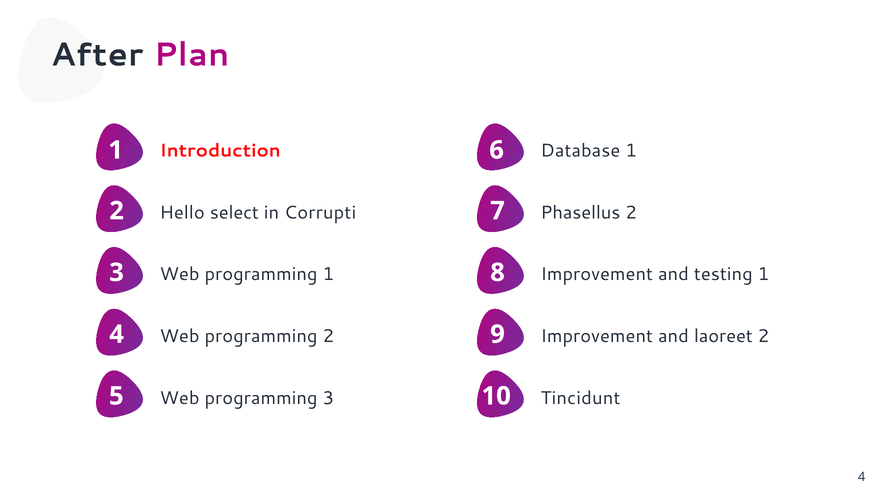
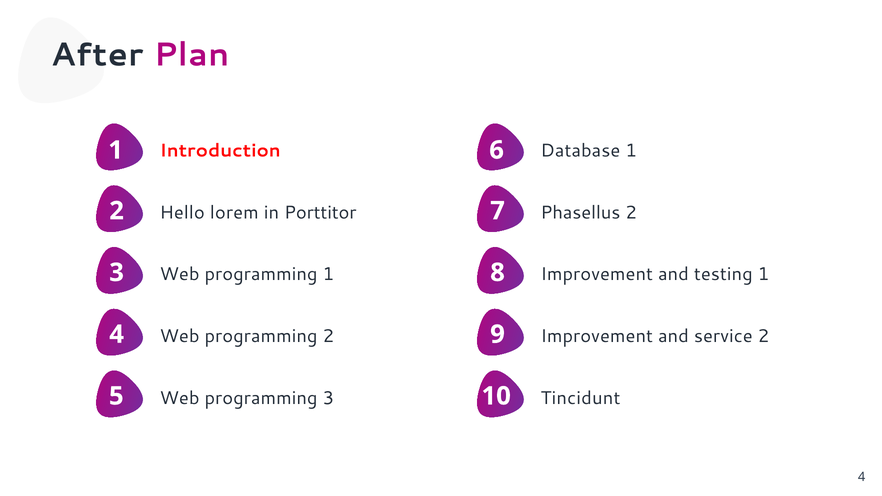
select: select -> lorem
Corrupti: Corrupti -> Porttitor
laoreet: laoreet -> service
